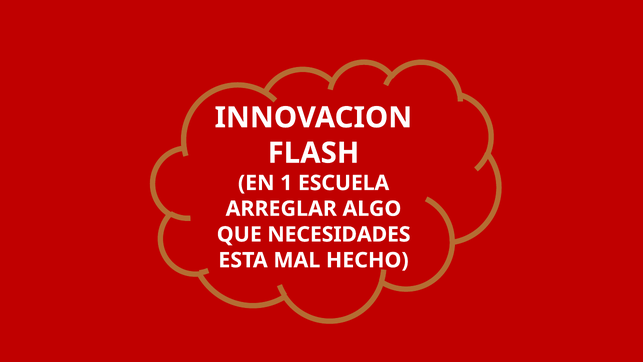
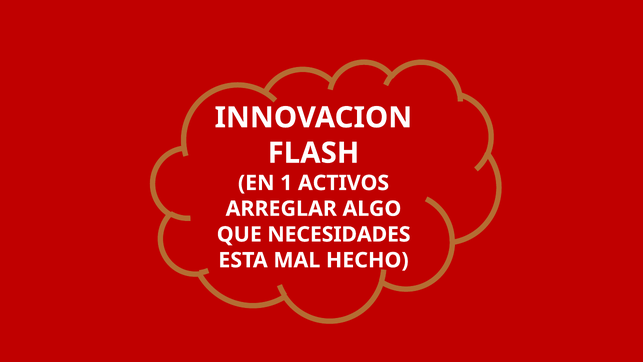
ESCUELA: ESCUELA -> ACTIVOS
